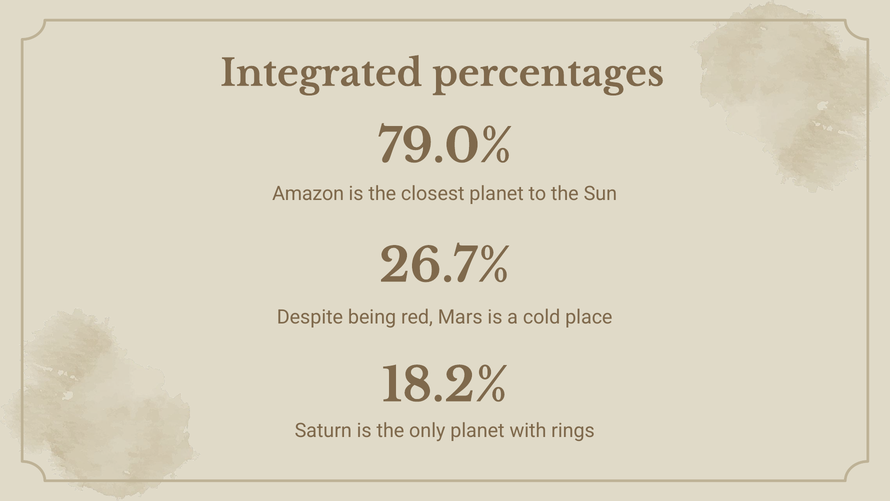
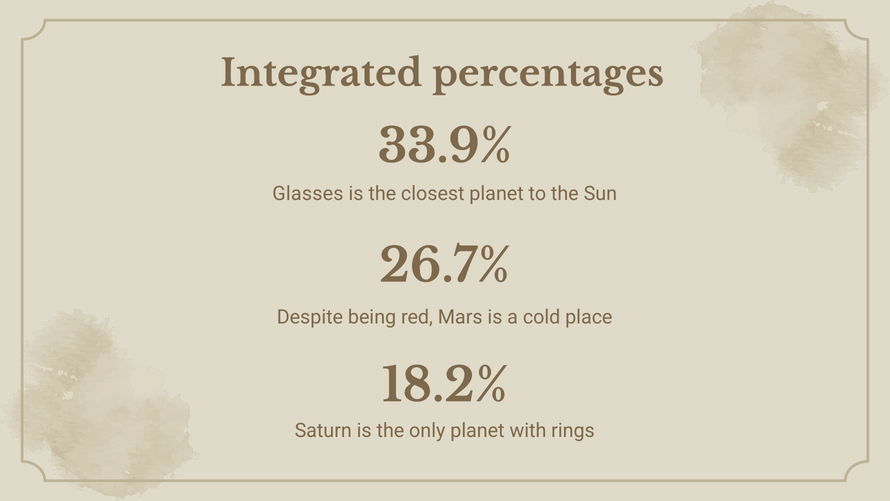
79.0%: 79.0% -> 33.9%
Amazon: Amazon -> Glasses
